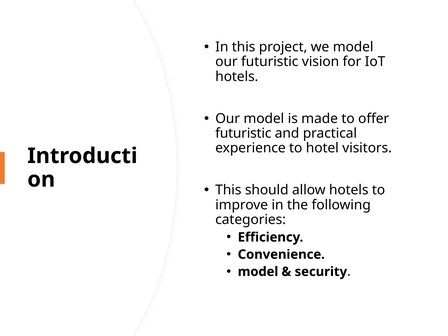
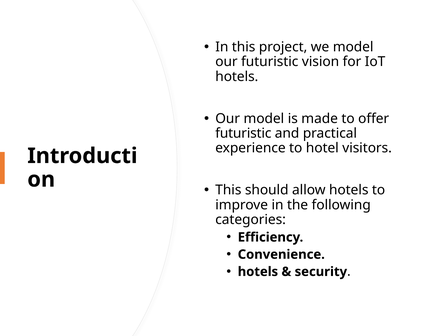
model at (258, 272): model -> hotels
